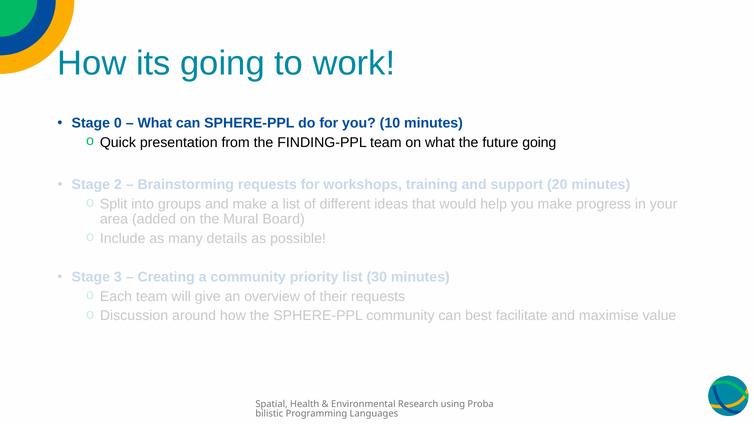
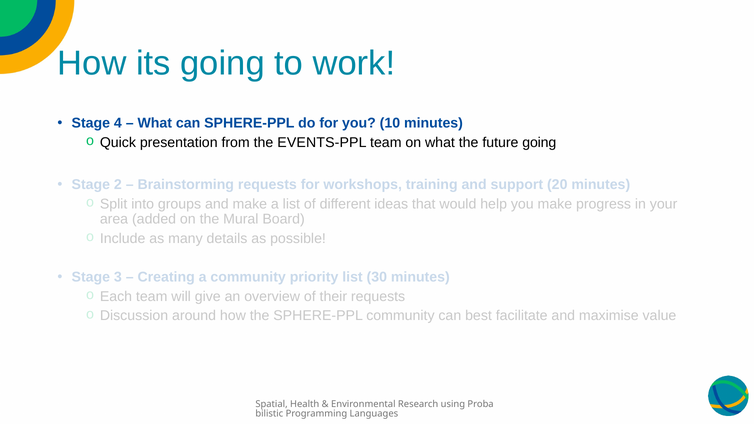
0: 0 -> 4
FINDING-PPL: FINDING-PPL -> EVENTS-PPL
